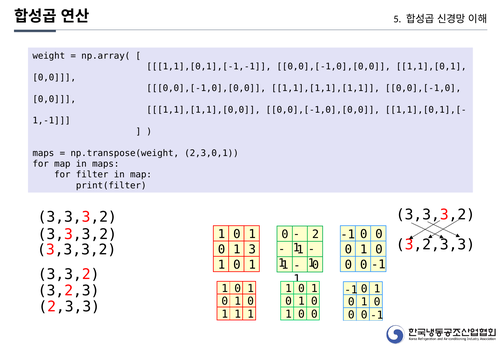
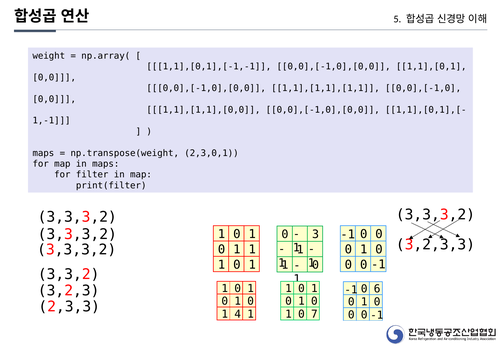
2: 2 -> 3
0 1 3: 3 -> 1
1 at (377, 289): 1 -> 6
1 at (238, 314): 1 -> 4
0 at (314, 314): 0 -> 7
